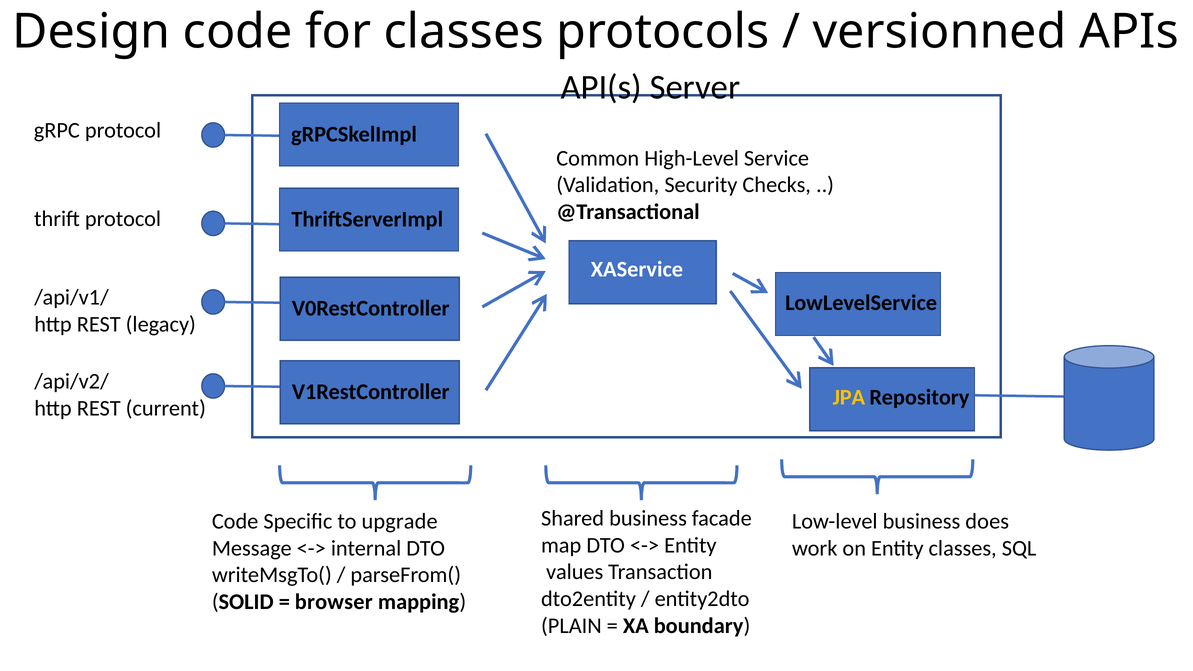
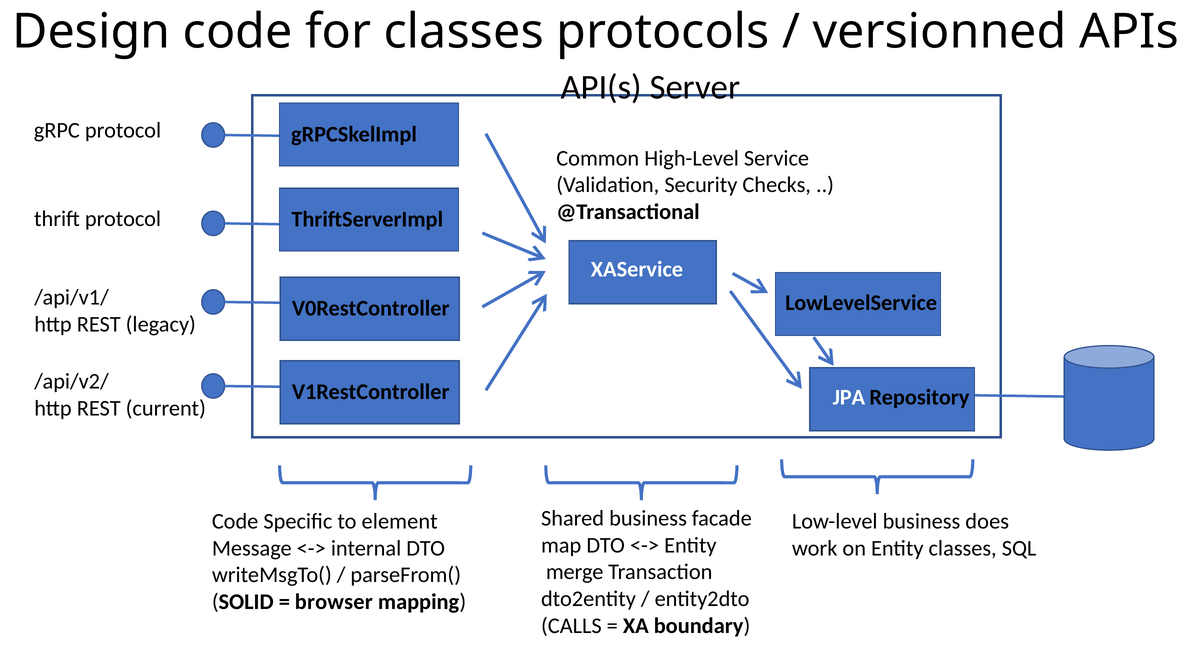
JPA colour: yellow -> white
upgrade: upgrade -> element
values: values -> merge
PLAIN: PLAIN -> CALLS
